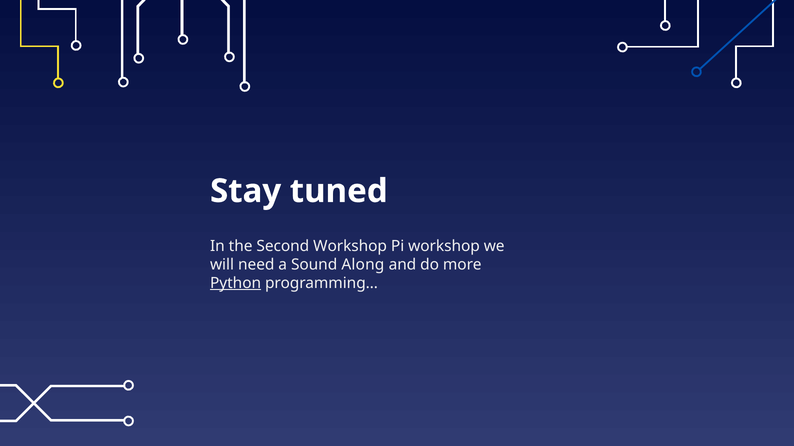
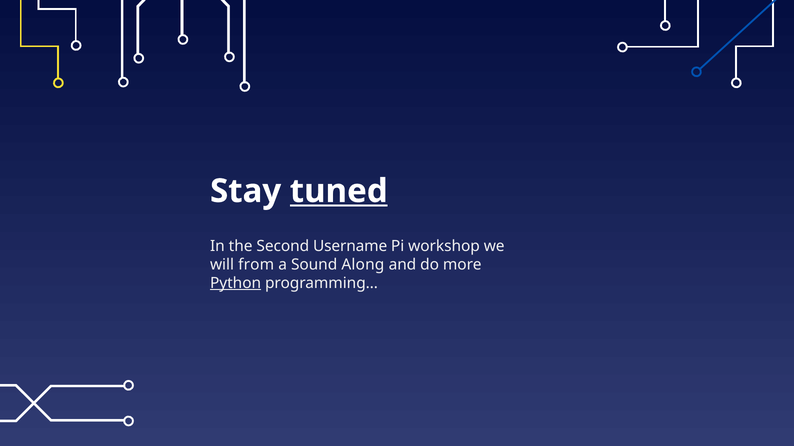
tuned underline: none -> present
Second Workshop: Workshop -> Username
need: need -> from
